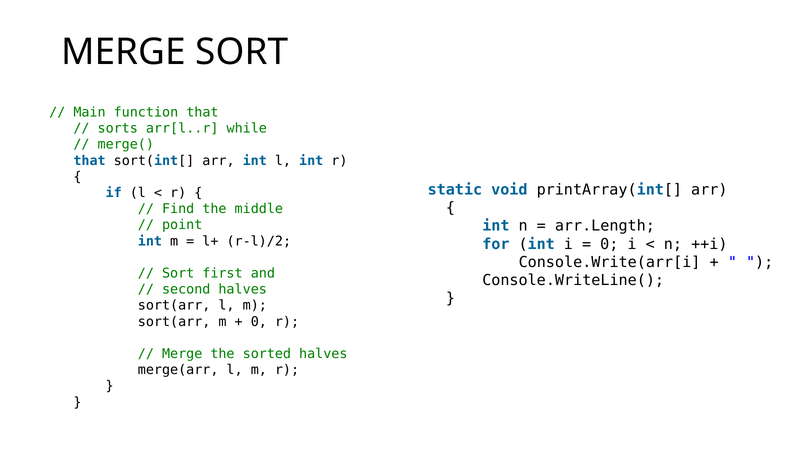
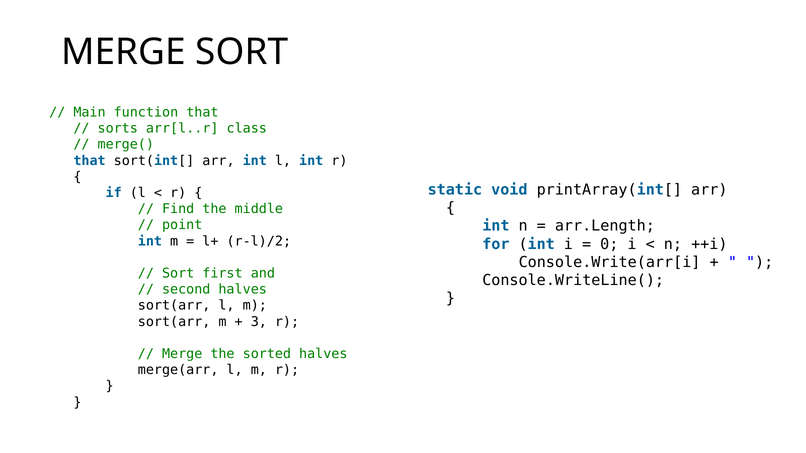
while: while -> class
0 at (259, 322): 0 -> 3
